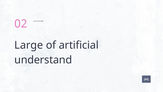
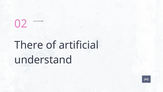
Large: Large -> There
